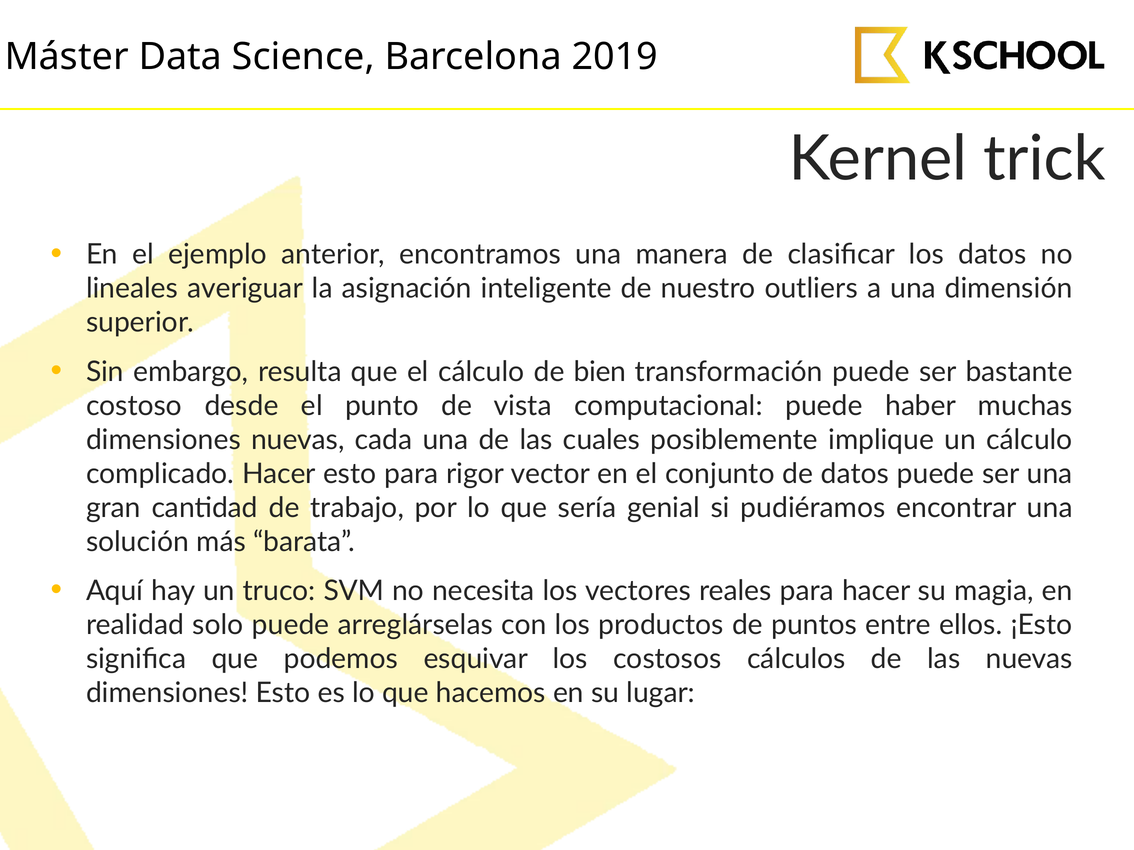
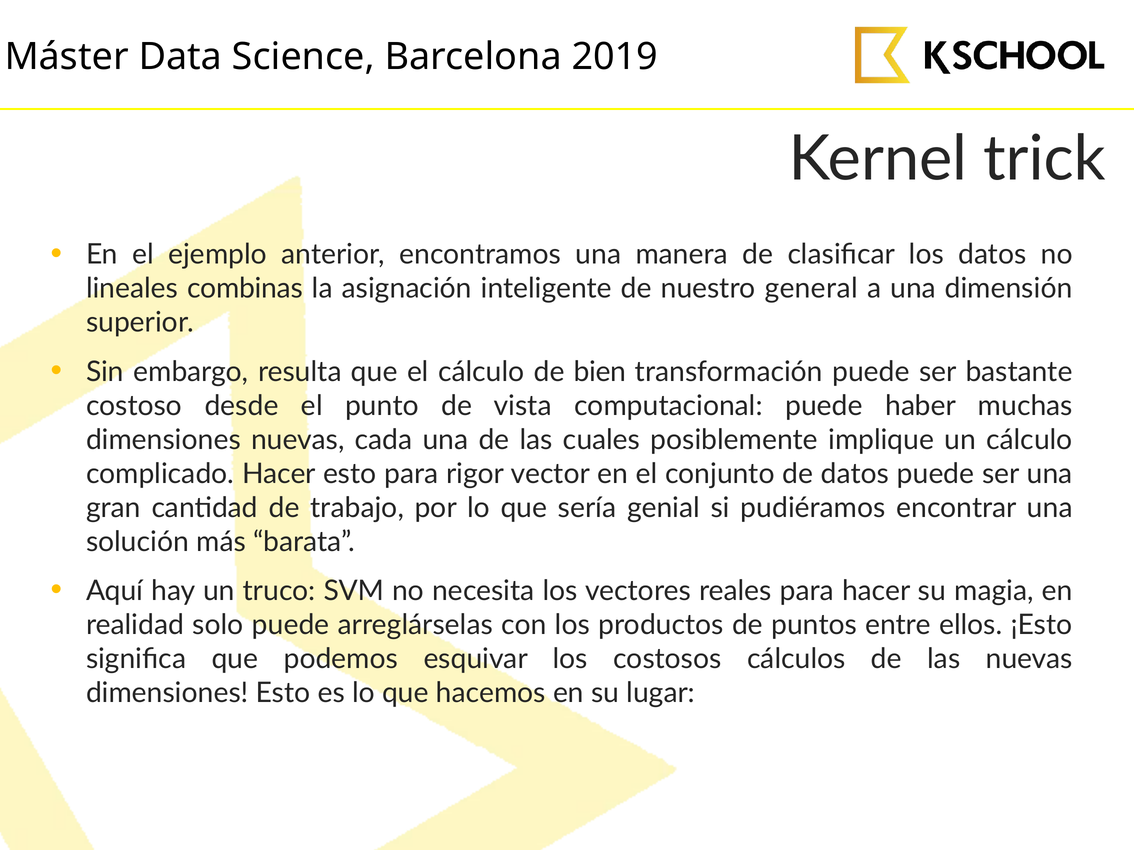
averiguar: averiguar -> combinas
outliers: outliers -> general
